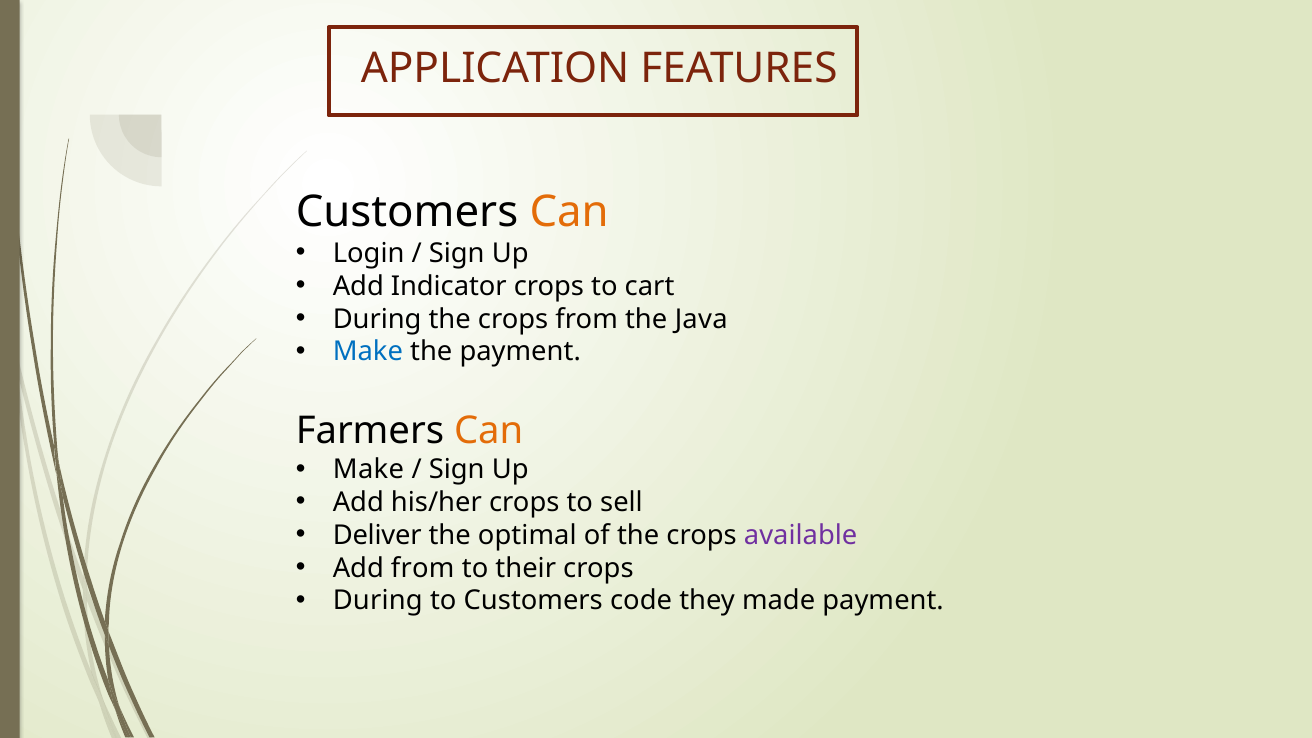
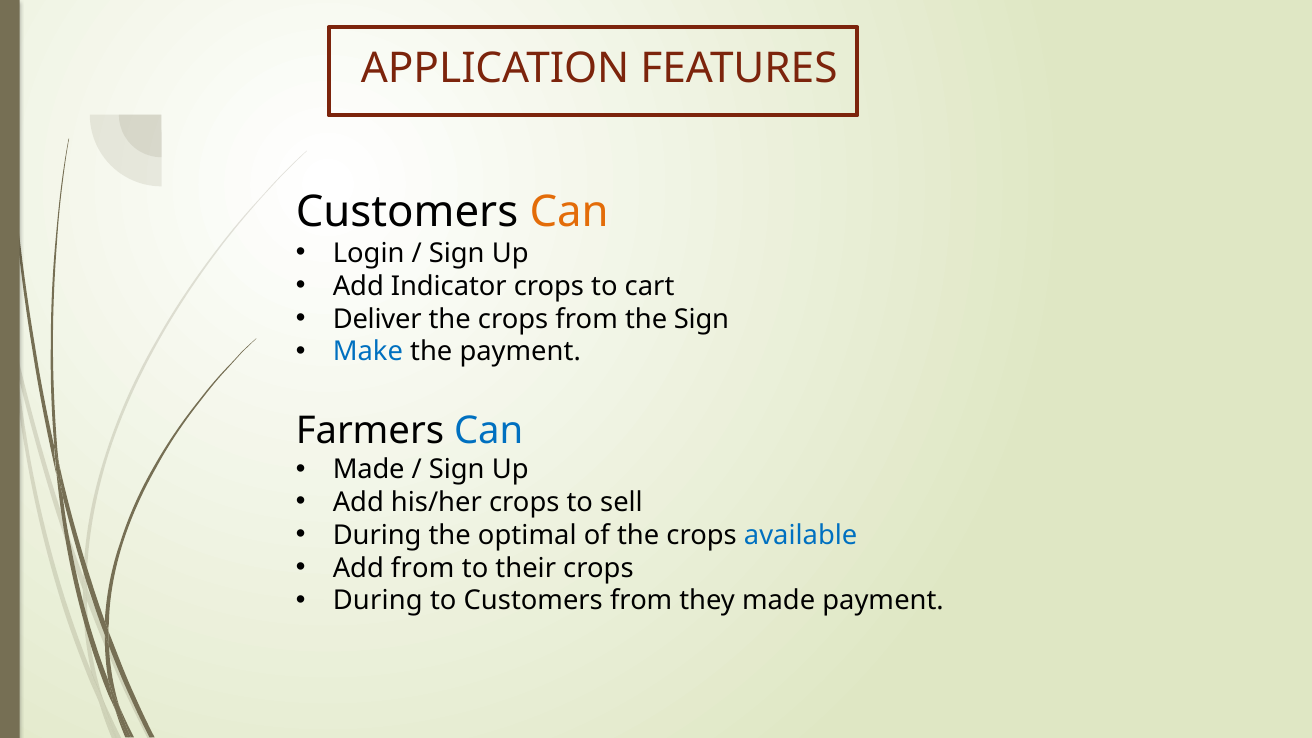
During at (377, 319): During -> Deliver
the Java: Java -> Sign
Can at (489, 431) colour: orange -> blue
Make at (368, 470): Make -> Made
Deliver at (377, 535): Deliver -> During
available colour: purple -> blue
Customers code: code -> from
